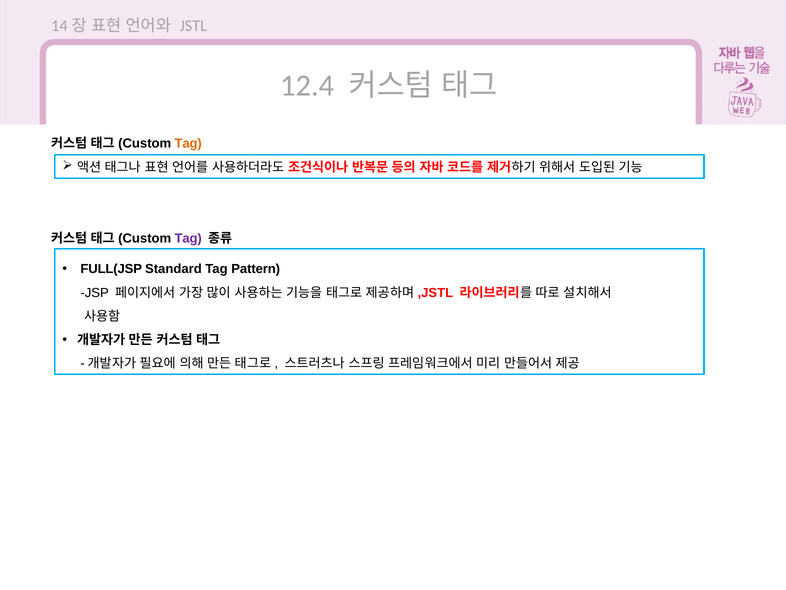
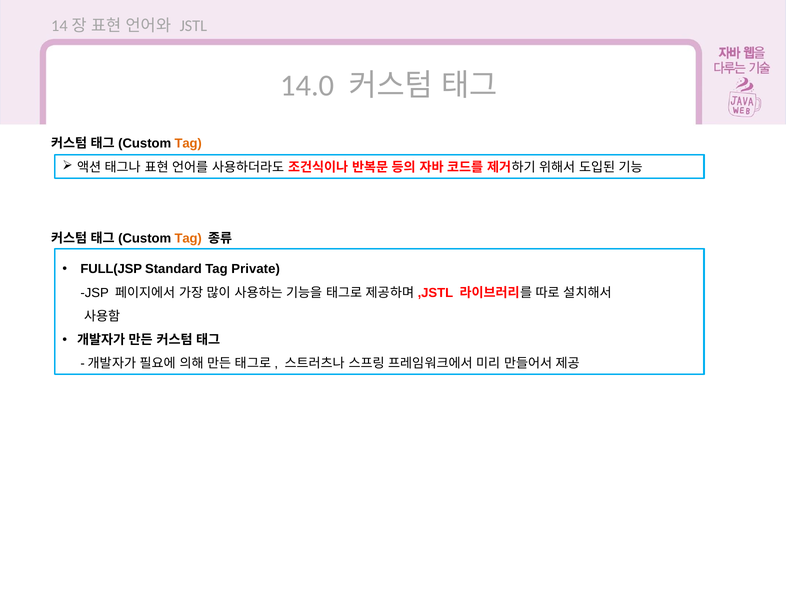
12.4: 12.4 -> 14.0
Tag at (188, 238) colour: purple -> orange
Pattern: Pattern -> Private
